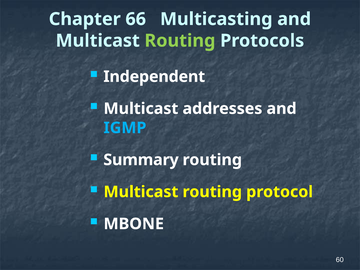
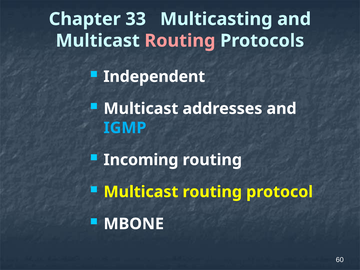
66: 66 -> 33
Routing at (180, 41) colour: light green -> pink
Summary: Summary -> Incoming
